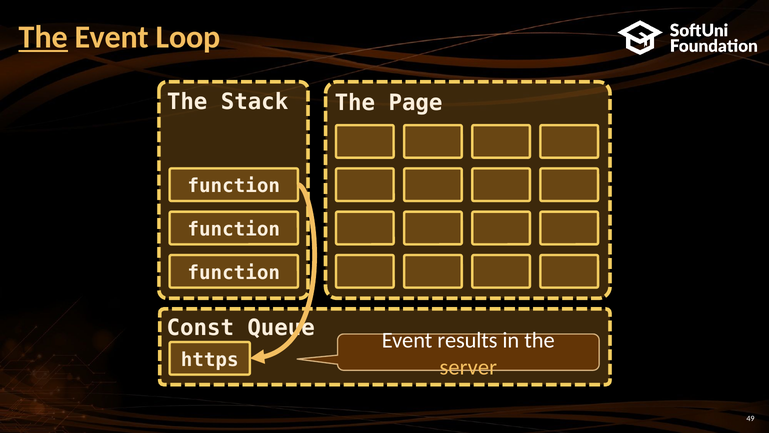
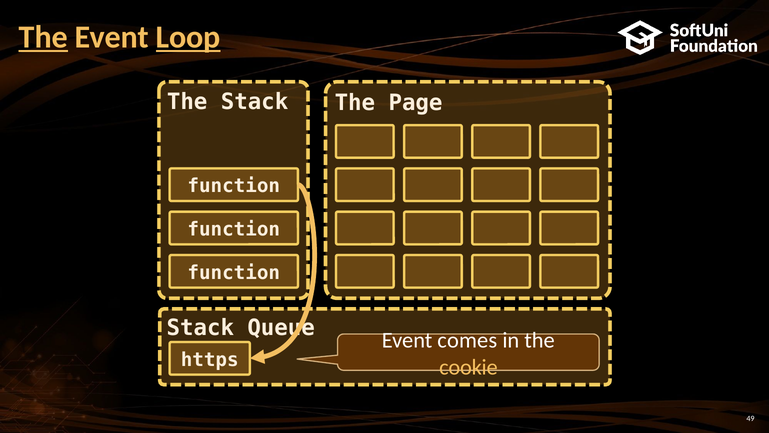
Loop underline: none -> present
Const at (200, 328): Const -> Stack
results: results -> comes
server: server -> cookie
